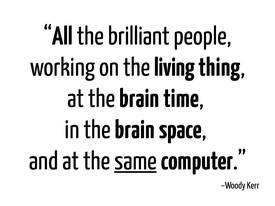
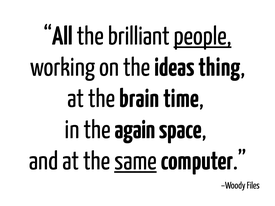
people underline: none -> present
living: living -> ideas
in the brain: brain -> again
Kerr: Kerr -> Files
